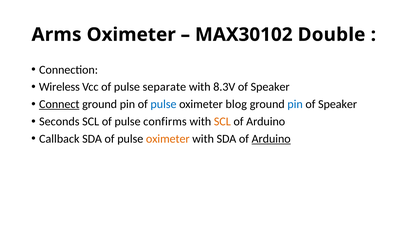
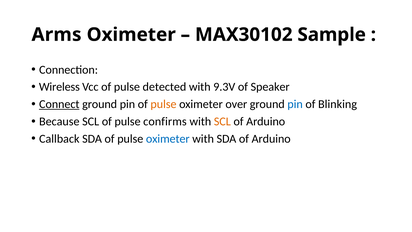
Double: Double -> Sample
separate: separate -> detected
8.3V: 8.3V -> 9.3V
pulse at (163, 104) colour: blue -> orange
blog: blog -> over
Speaker at (338, 104): Speaker -> Blinking
Seconds: Seconds -> Because
oximeter at (168, 139) colour: orange -> blue
Arduino at (271, 139) underline: present -> none
